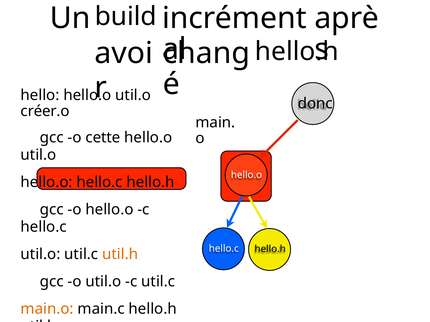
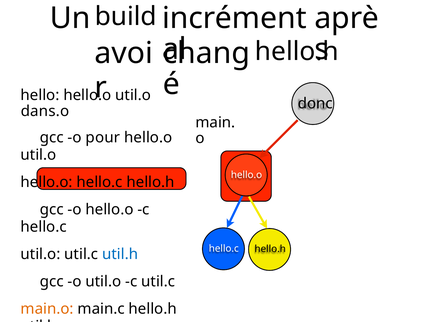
créer.o: créer.o -> dans.o
cette: cette -> pour
util.h at (120, 255) colour: orange -> blue
